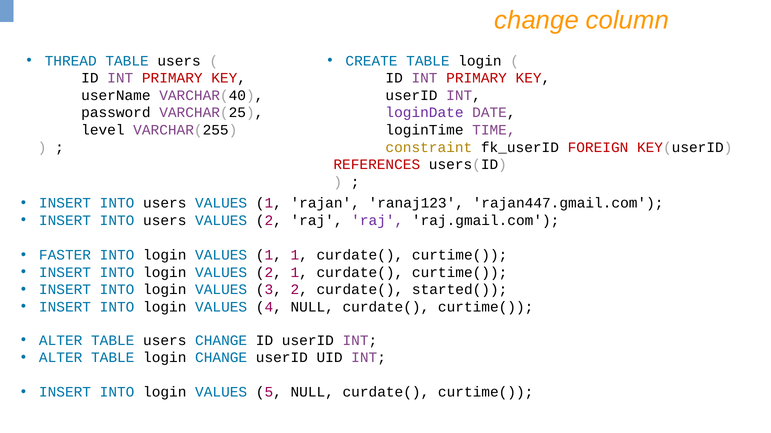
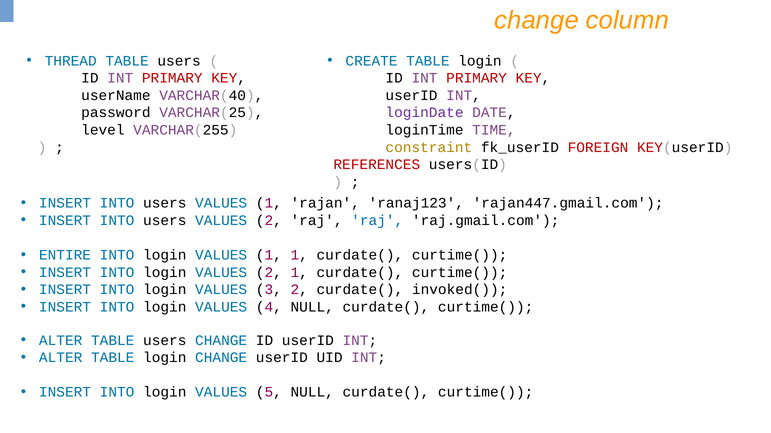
raj at (377, 221) colour: purple -> blue
FASTER: FASTER -> ENTIRE
started(: started( -> invoked(
